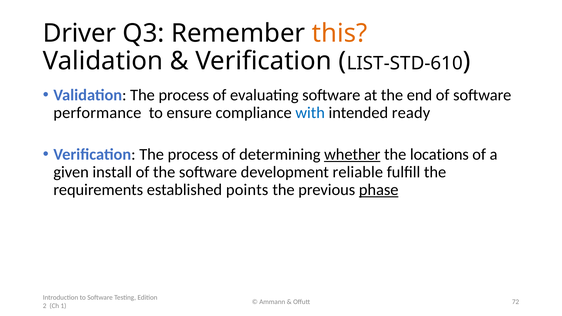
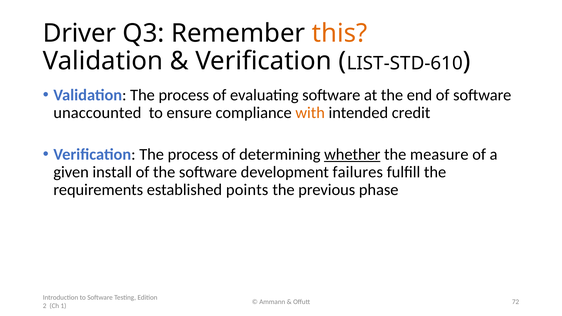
performance: performance -> unaccounted
with colour: blue -> orange
ready: ready -> credit
locations: locations -> measure
reliable: reliable -> failures
phase underline: present -> none
